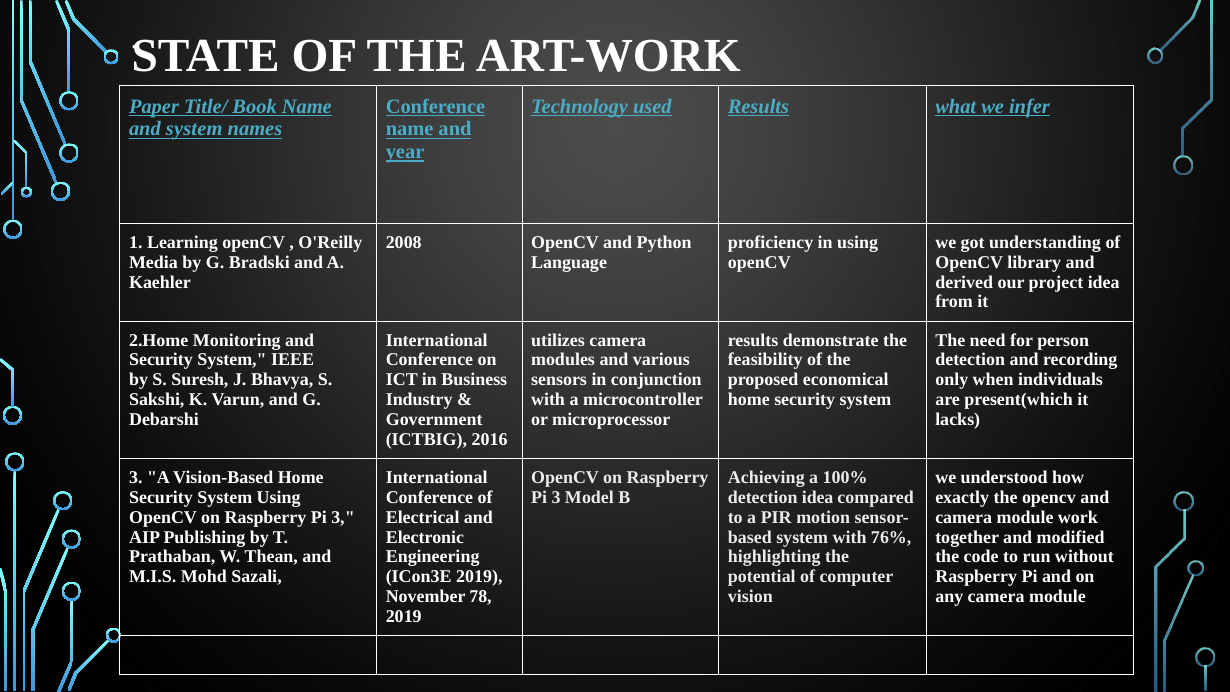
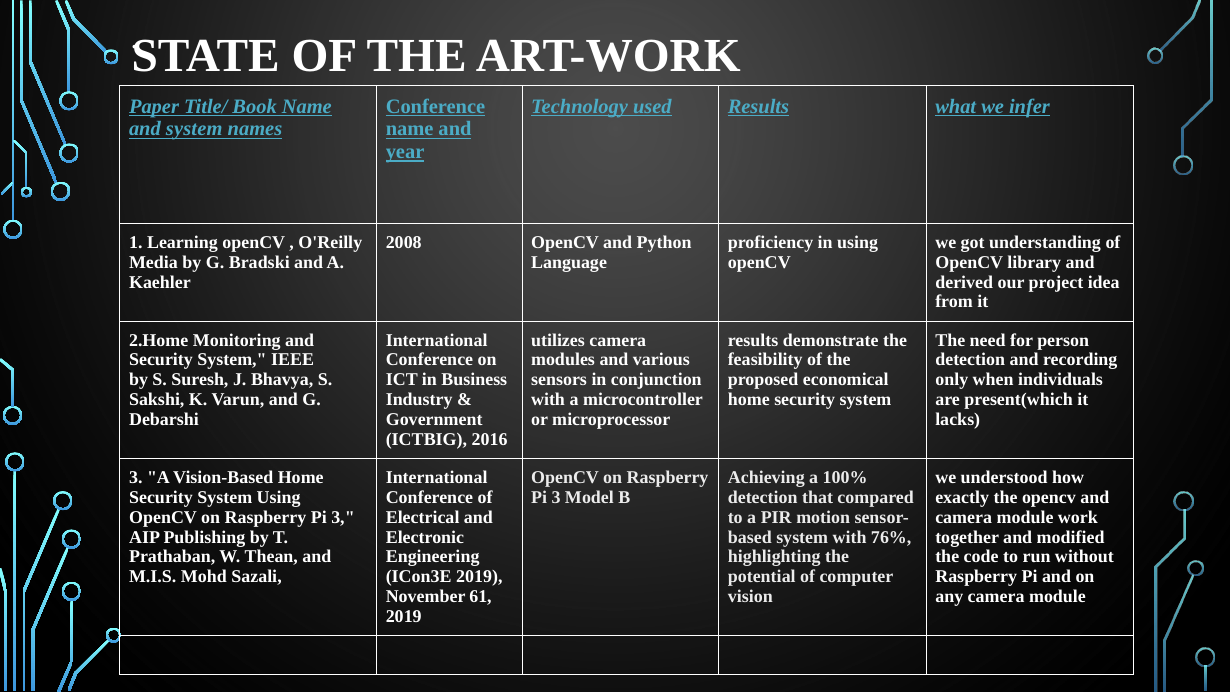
detection idea: idea -> that
78: 78 -> 61
